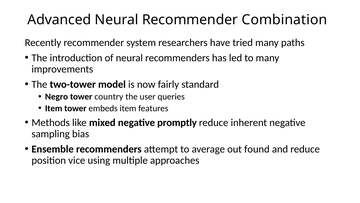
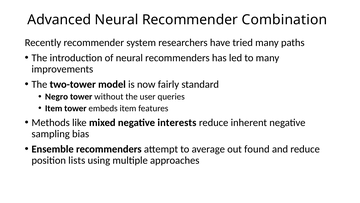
country: country -> without
promptly: promptly -> interests
vice: vice -> lists
